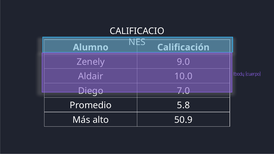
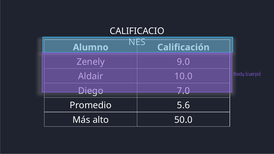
5.8: 5.8 -> 5.6
50.9: 50.9 -> 50.0
